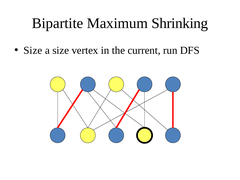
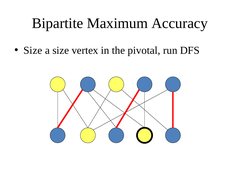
Shrinking: Shrinking -> Accuracy
current: current -> pivotal
